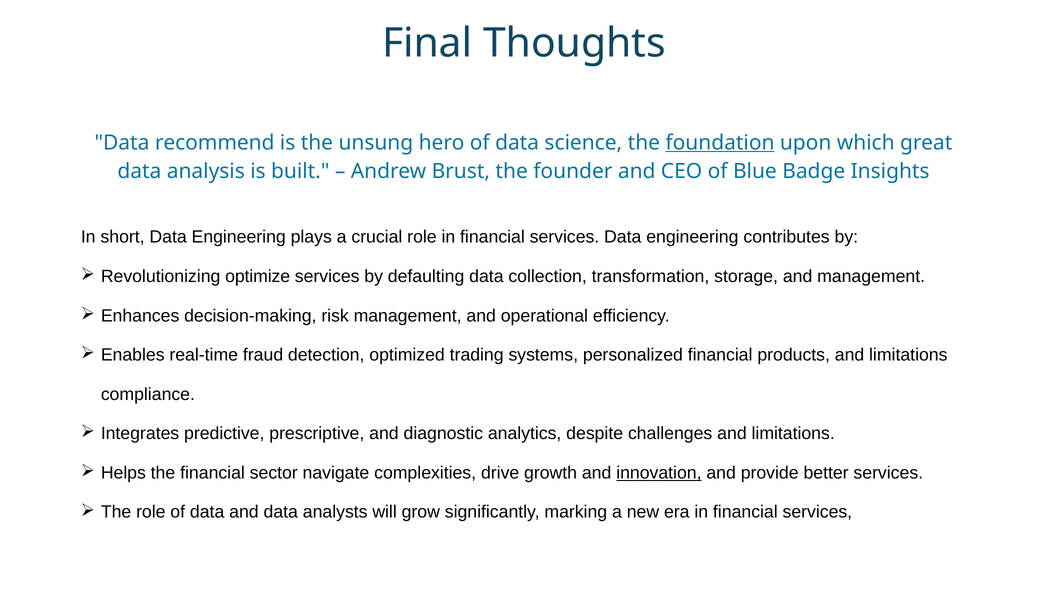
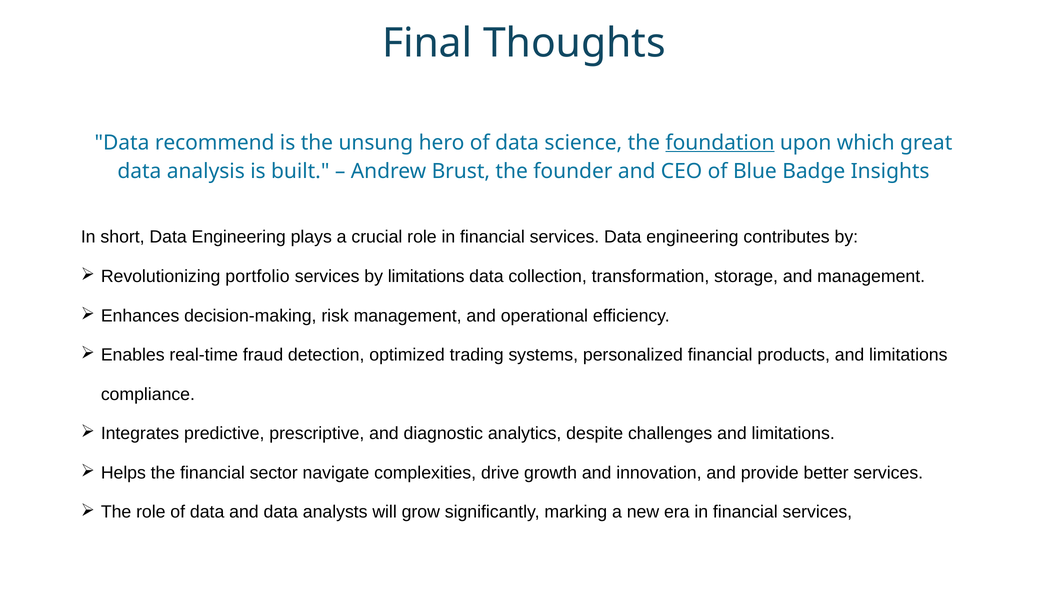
optimize: optimize -> portfolio
by defaulting: defaulting -> limitations
innovation underline: present -> none
